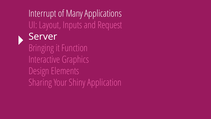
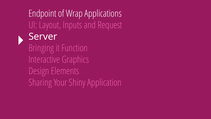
Interrupt: Interrupt -> Endpoint
Many: Many -> Wrap
